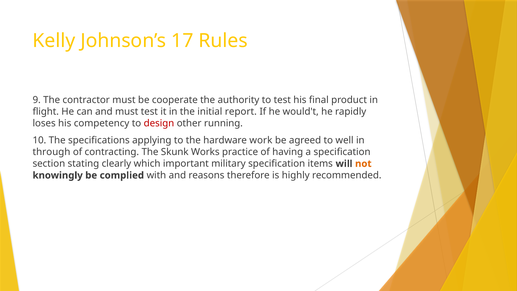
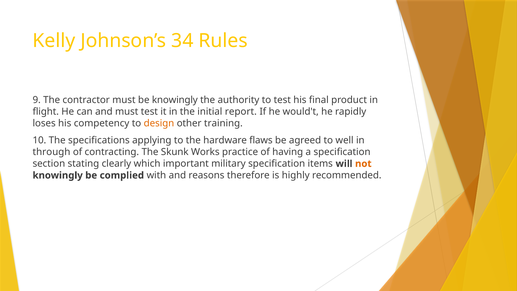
17: 17 -> 34
be cooperate: cooperate -> knowingly
design colour: red -> orange
running: running -> training
work: work -> flaws
